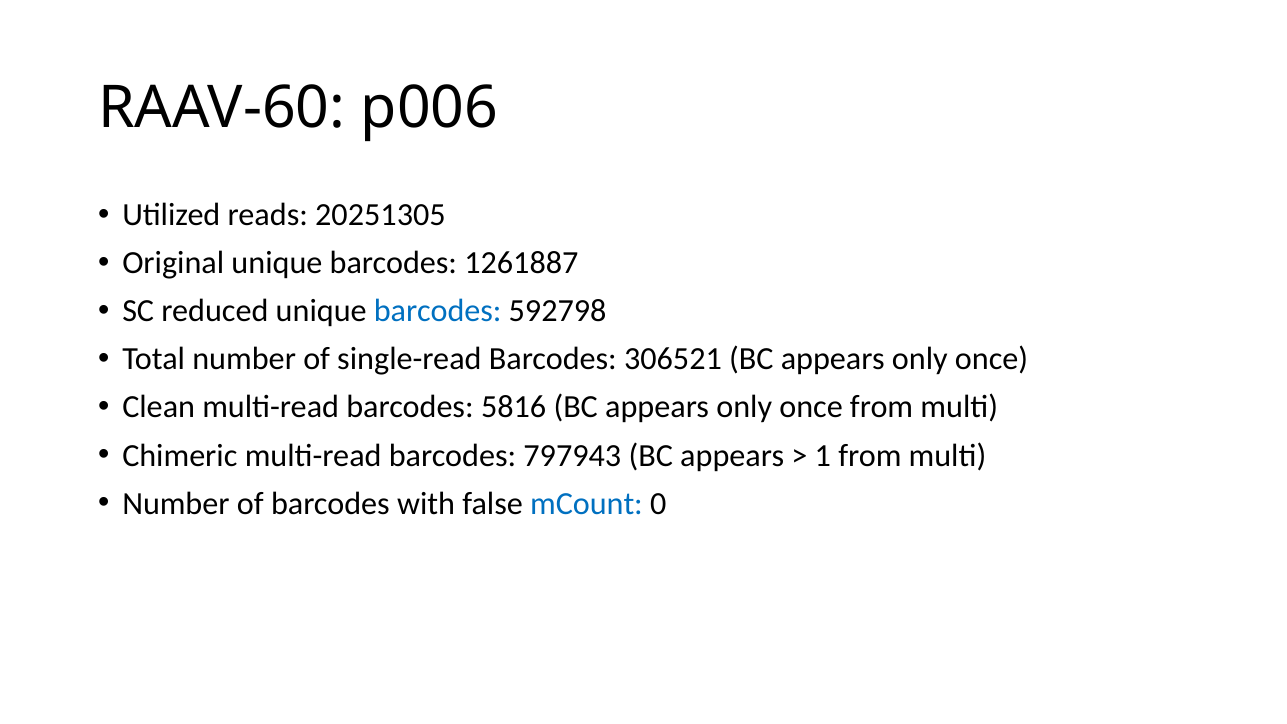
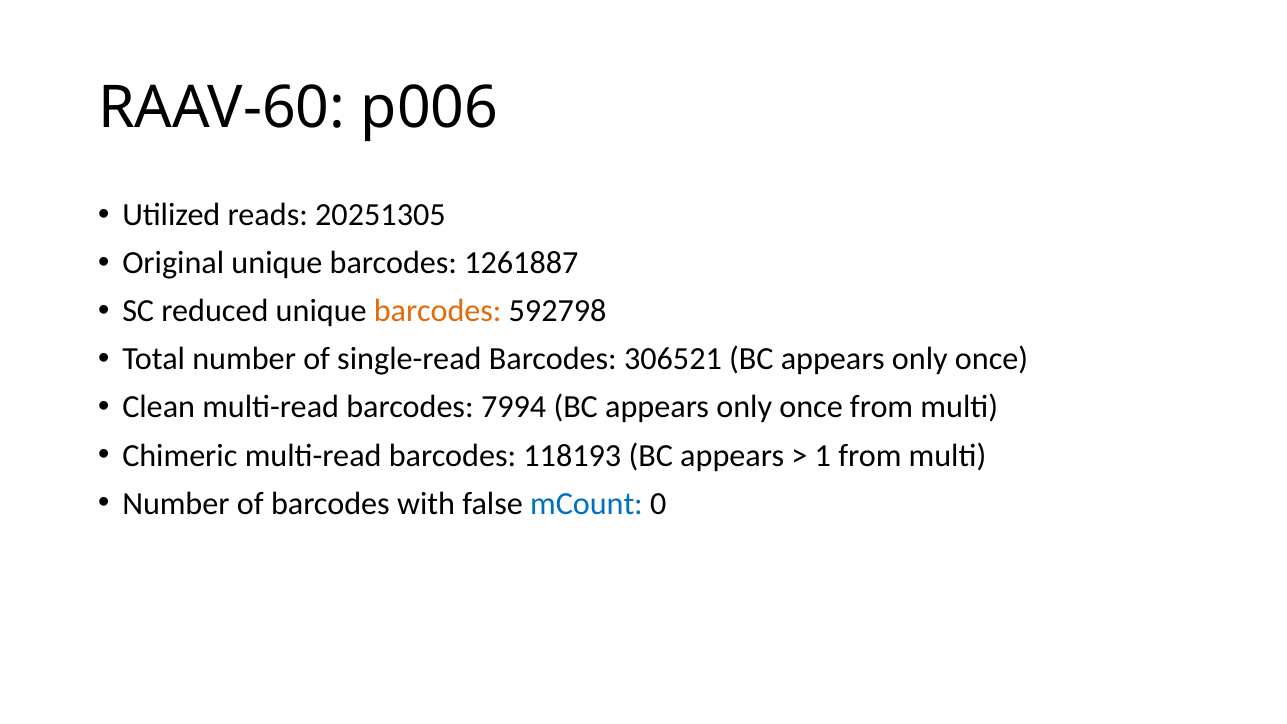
barcodes at (438, 311) colour: blue -> orange
5816: 5816 -> 7994
797943: 797943 -> 118193
